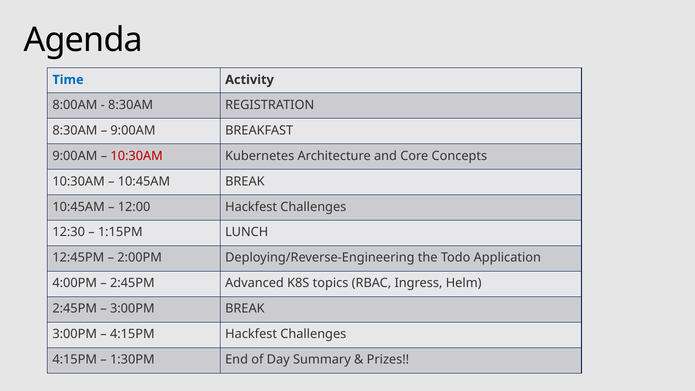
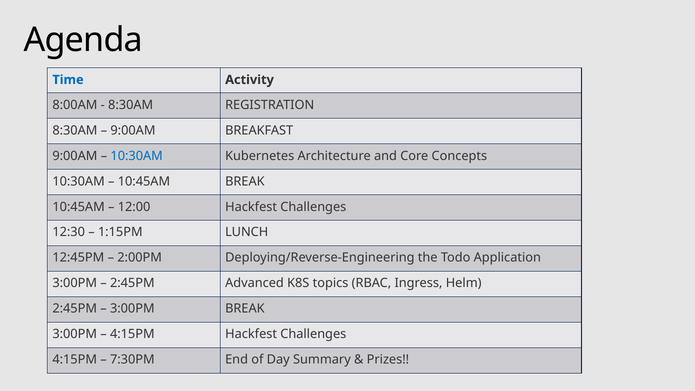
10:30AM at (137, 156) colour: red -> blue
4:00PM at (75, 283): 4:00PM -> 3:00PM
1:30PM: 1:30PM -> 7:30PM
